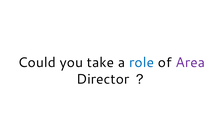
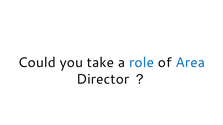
Area colour: purple -> blue
